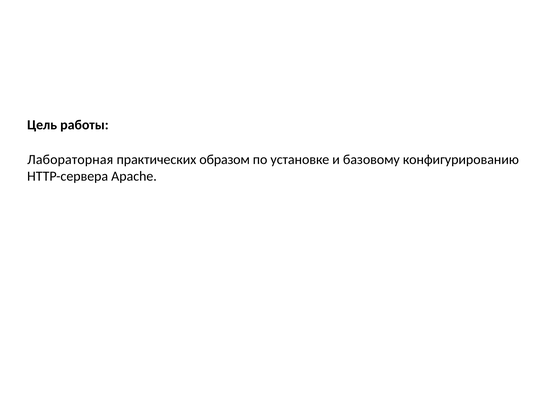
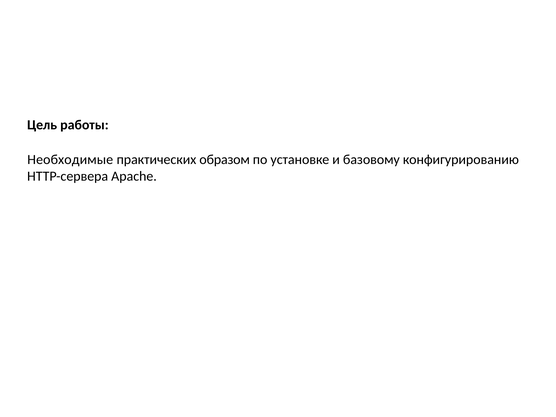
Лабораторная: Лабораторная -> Необходимые
